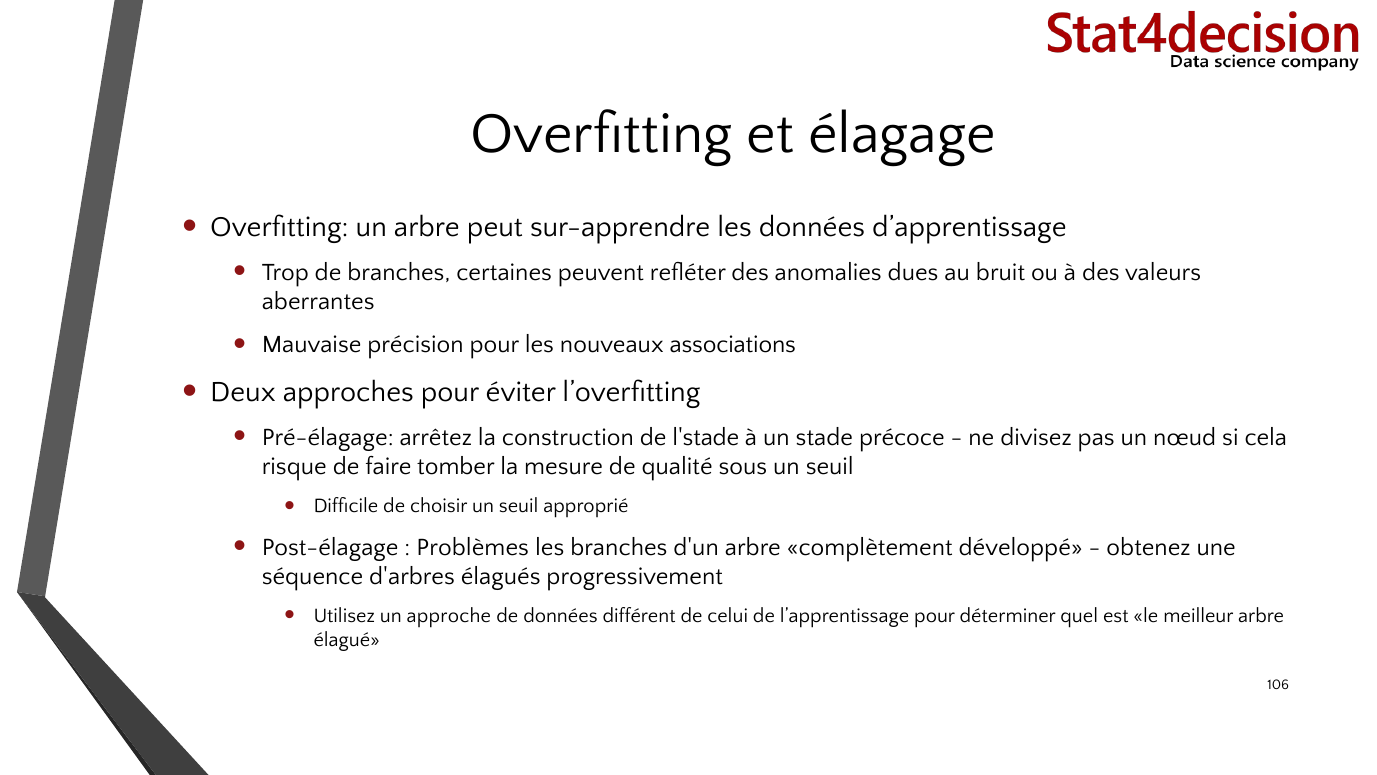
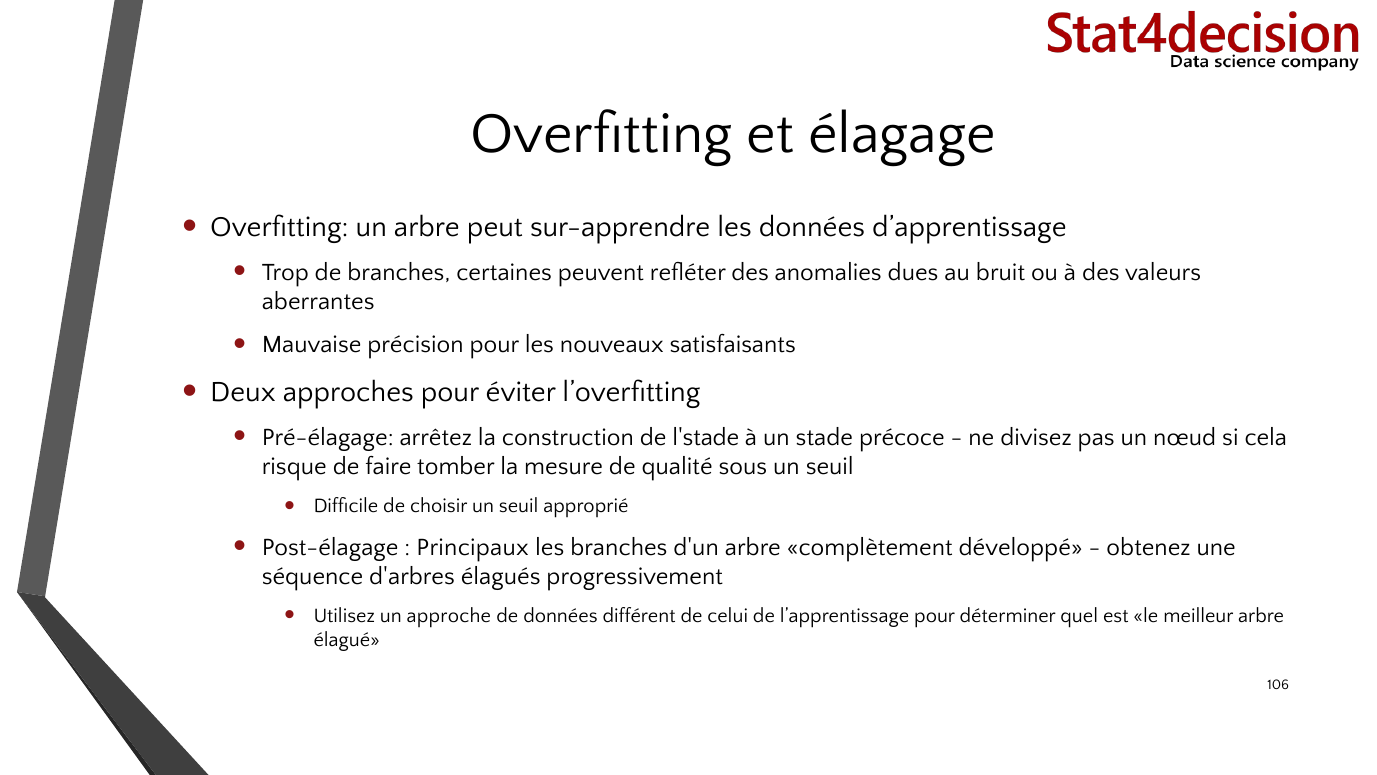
associations: associations -> satisfaisants
Problèmes: Problèmes -> Principaux
